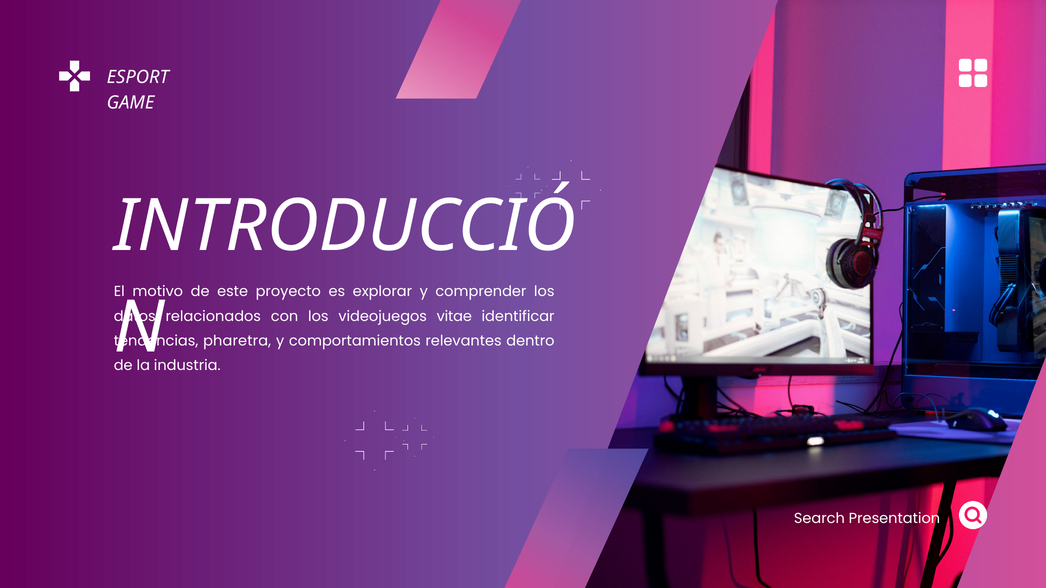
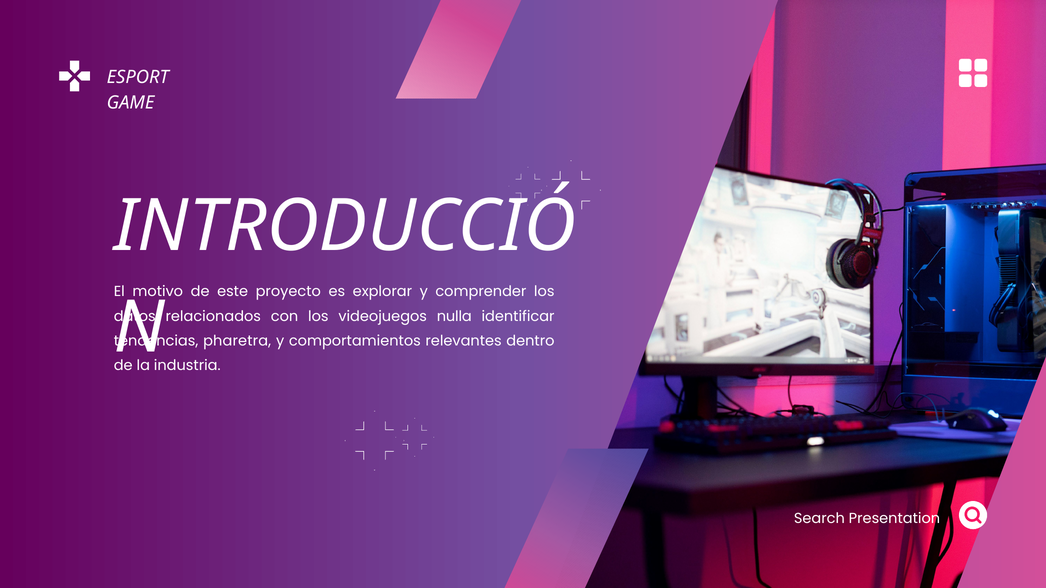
vitae: vitae -> nulla
